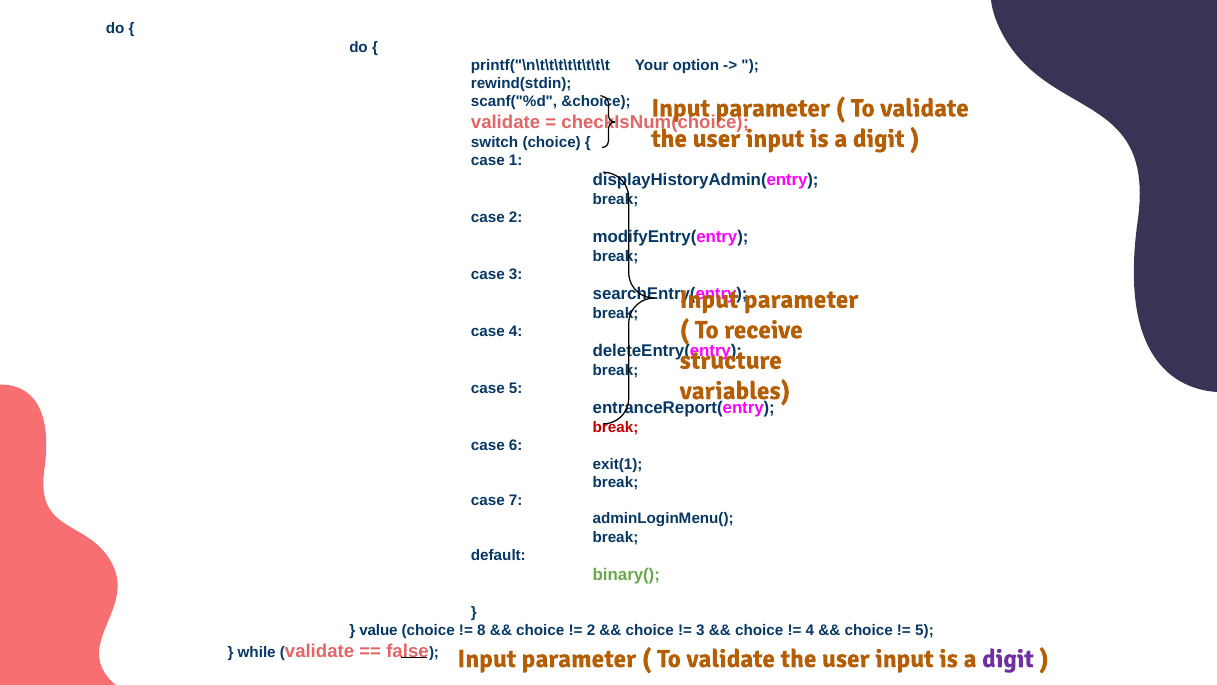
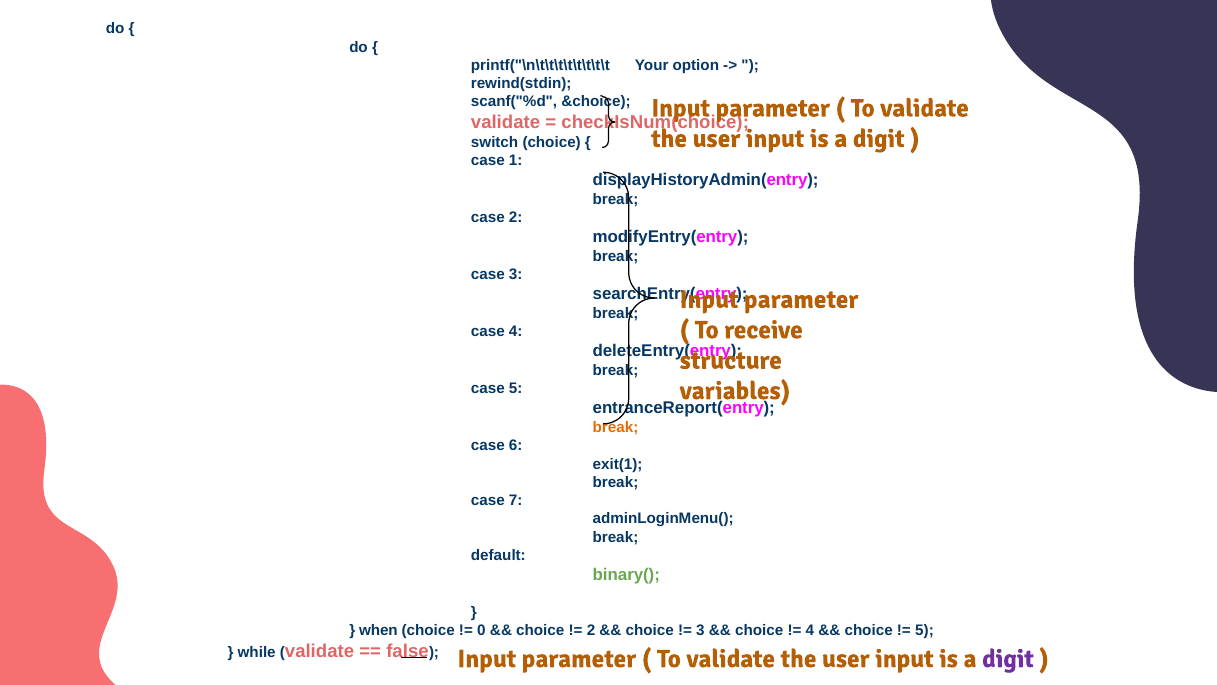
break at (616, 427) colour: red -> orange
value: value -> when
8: 8 -> 0
